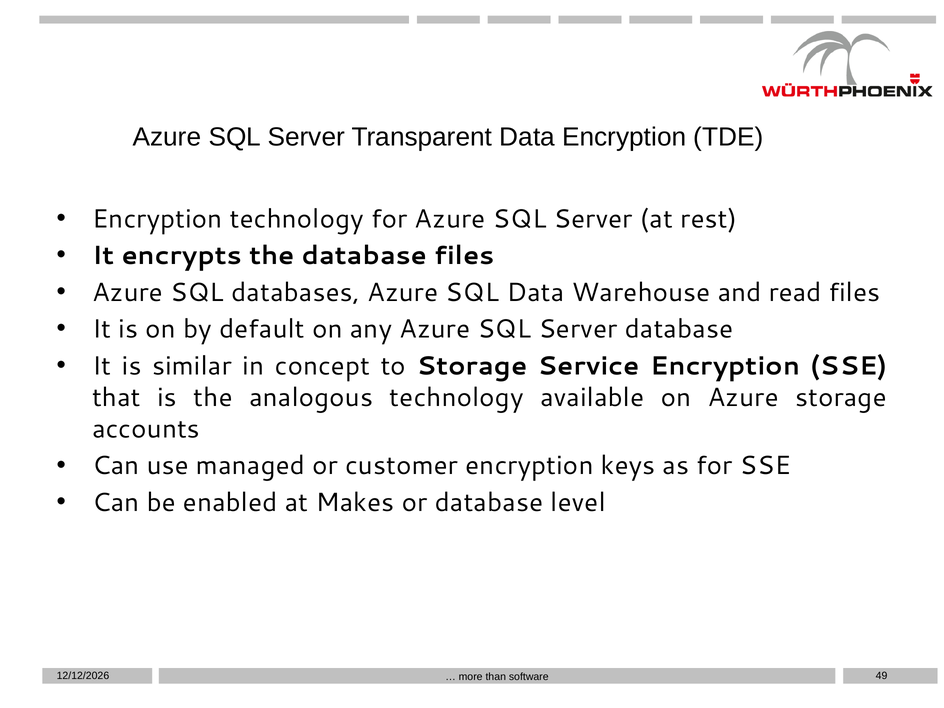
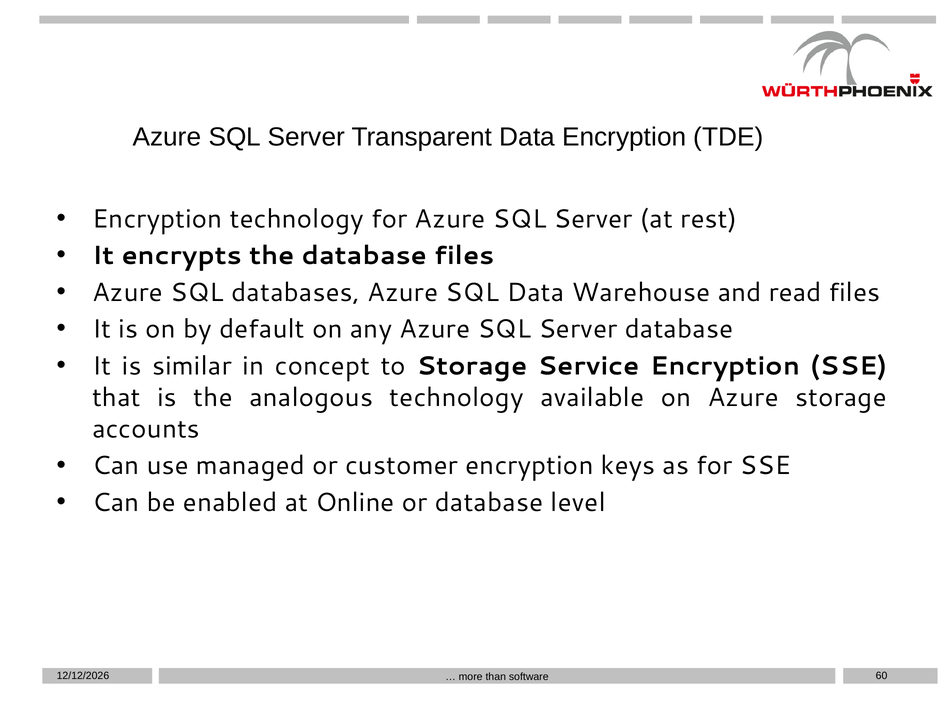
Makes: Makes -> Online
49: 49 -> 60
